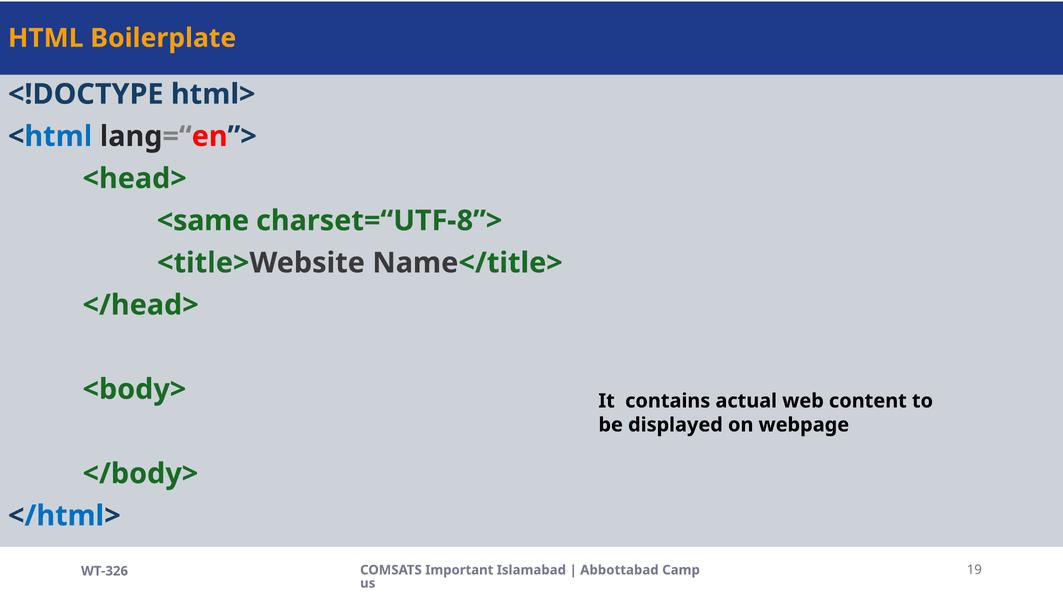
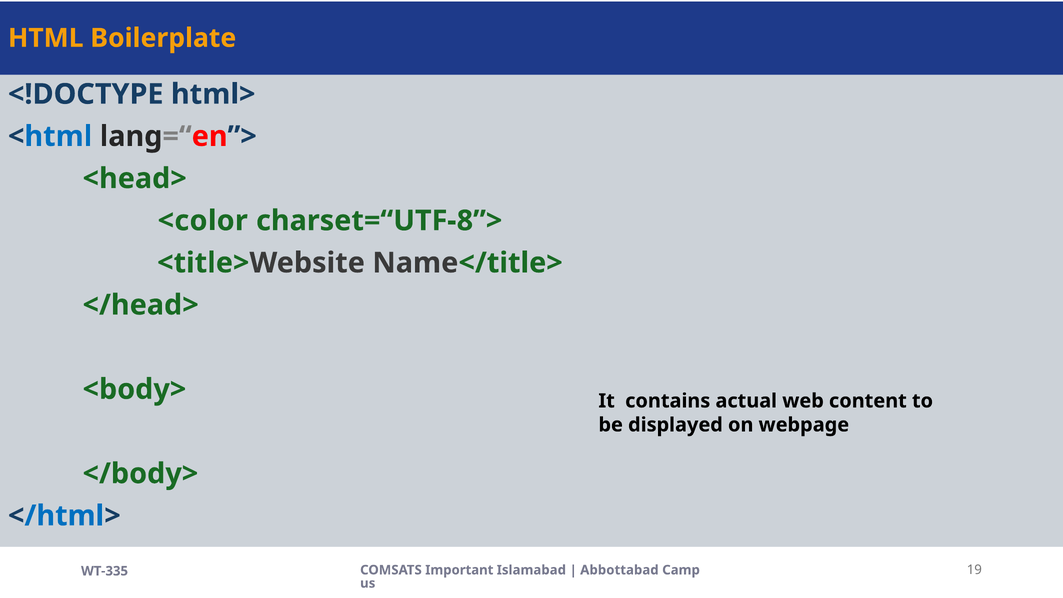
<same: <same -> <color
WT-326: WT-326 -> WT-335
